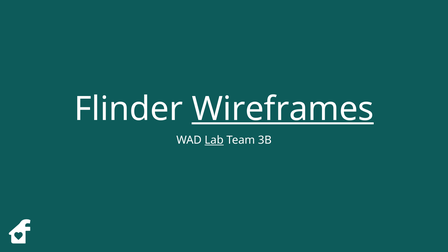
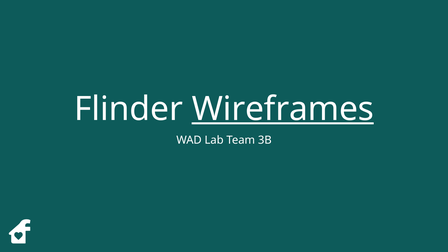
Lab underline: present -> none
